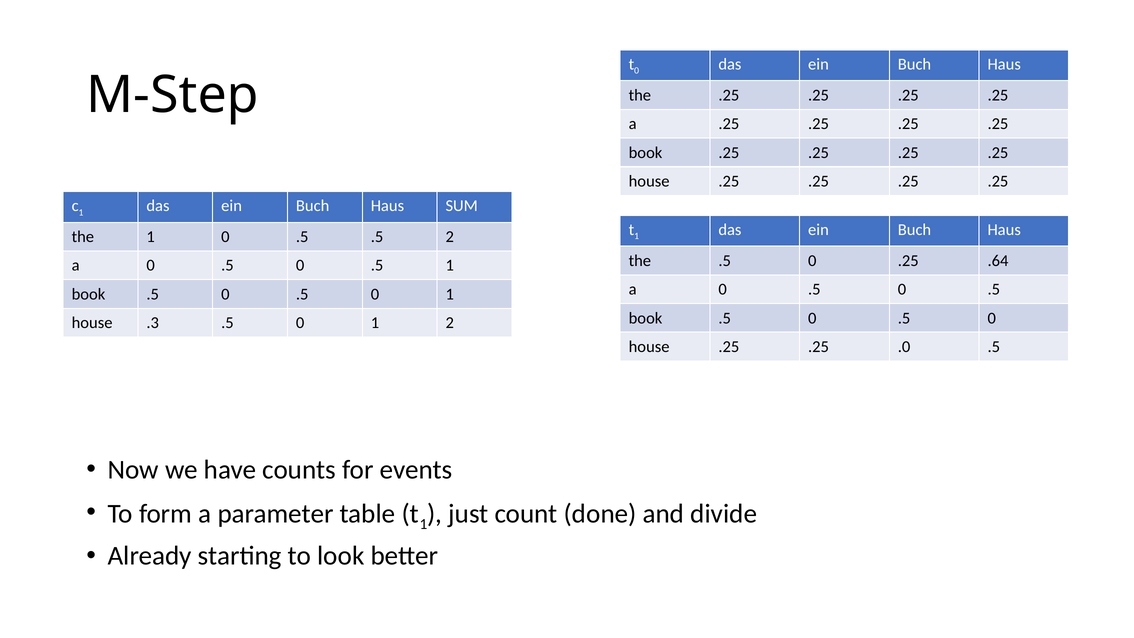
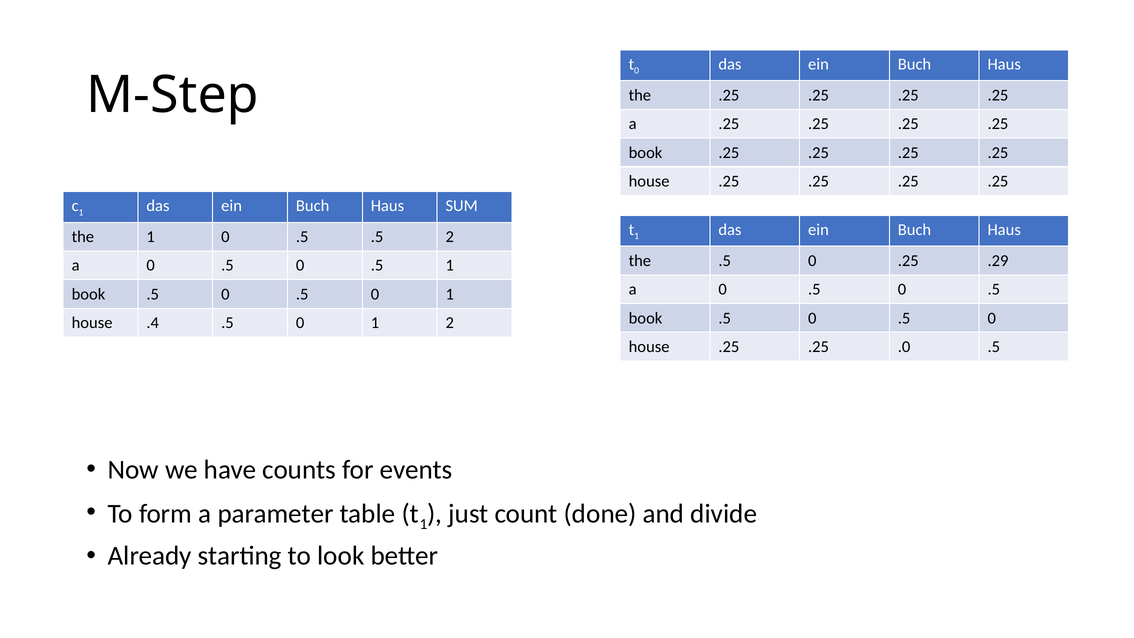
.64: .64 -> .29
.3: .3 -> .4
